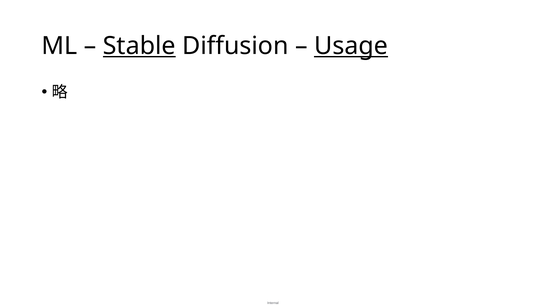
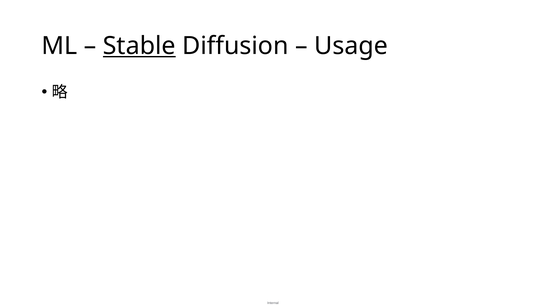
Usage underline: present -> none
